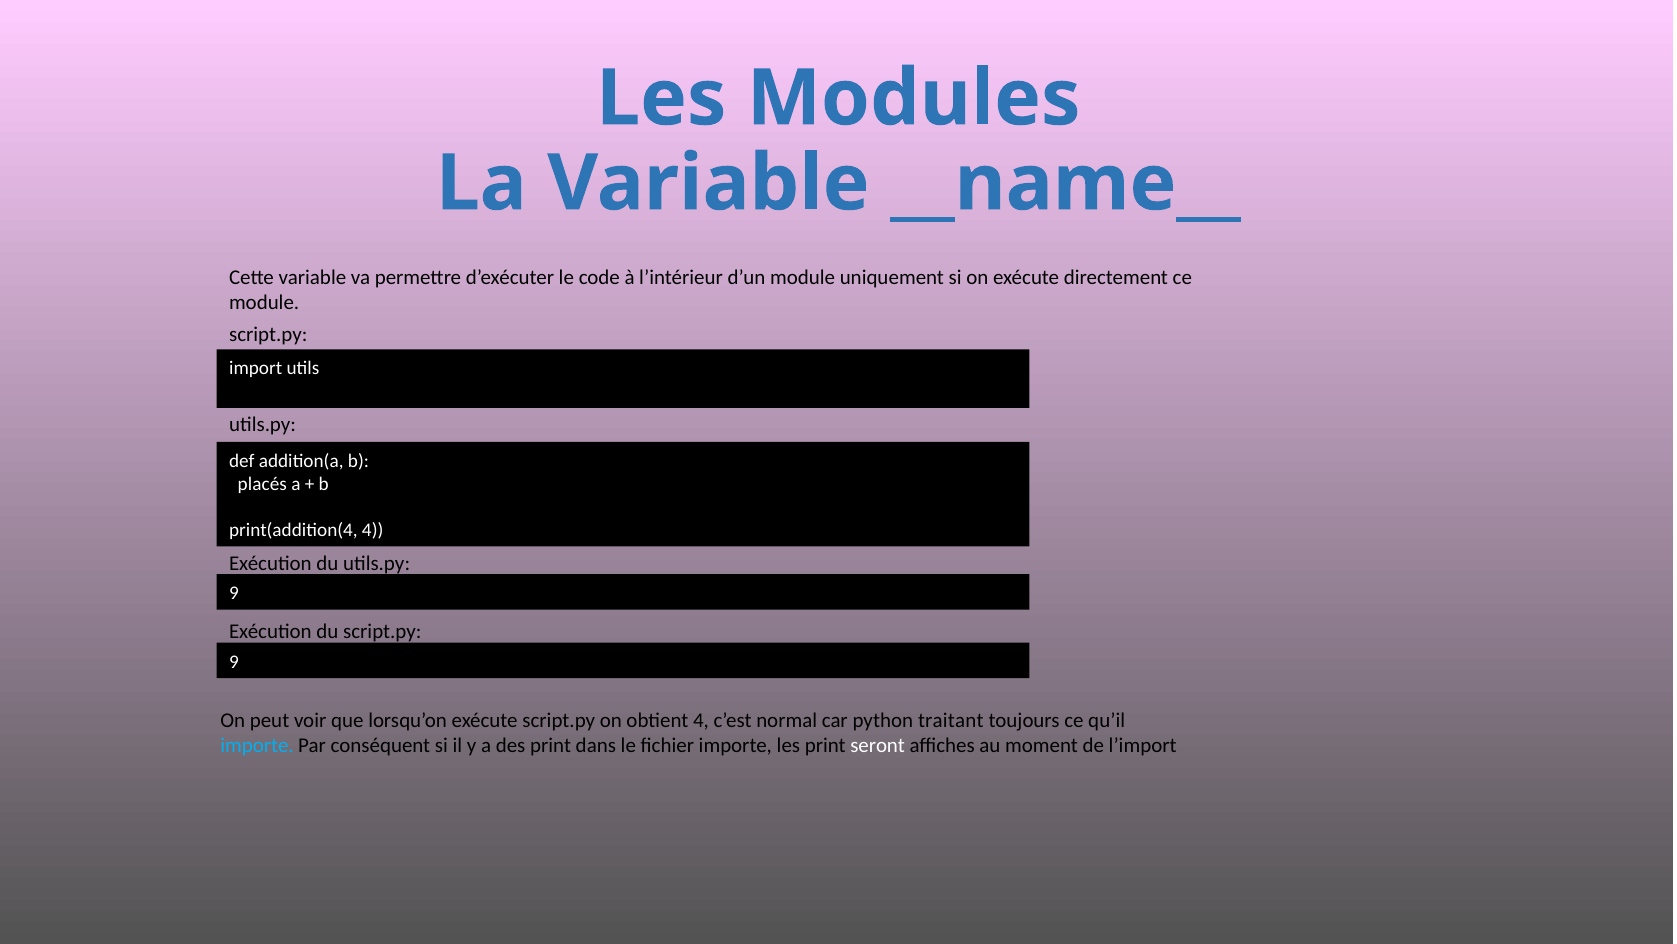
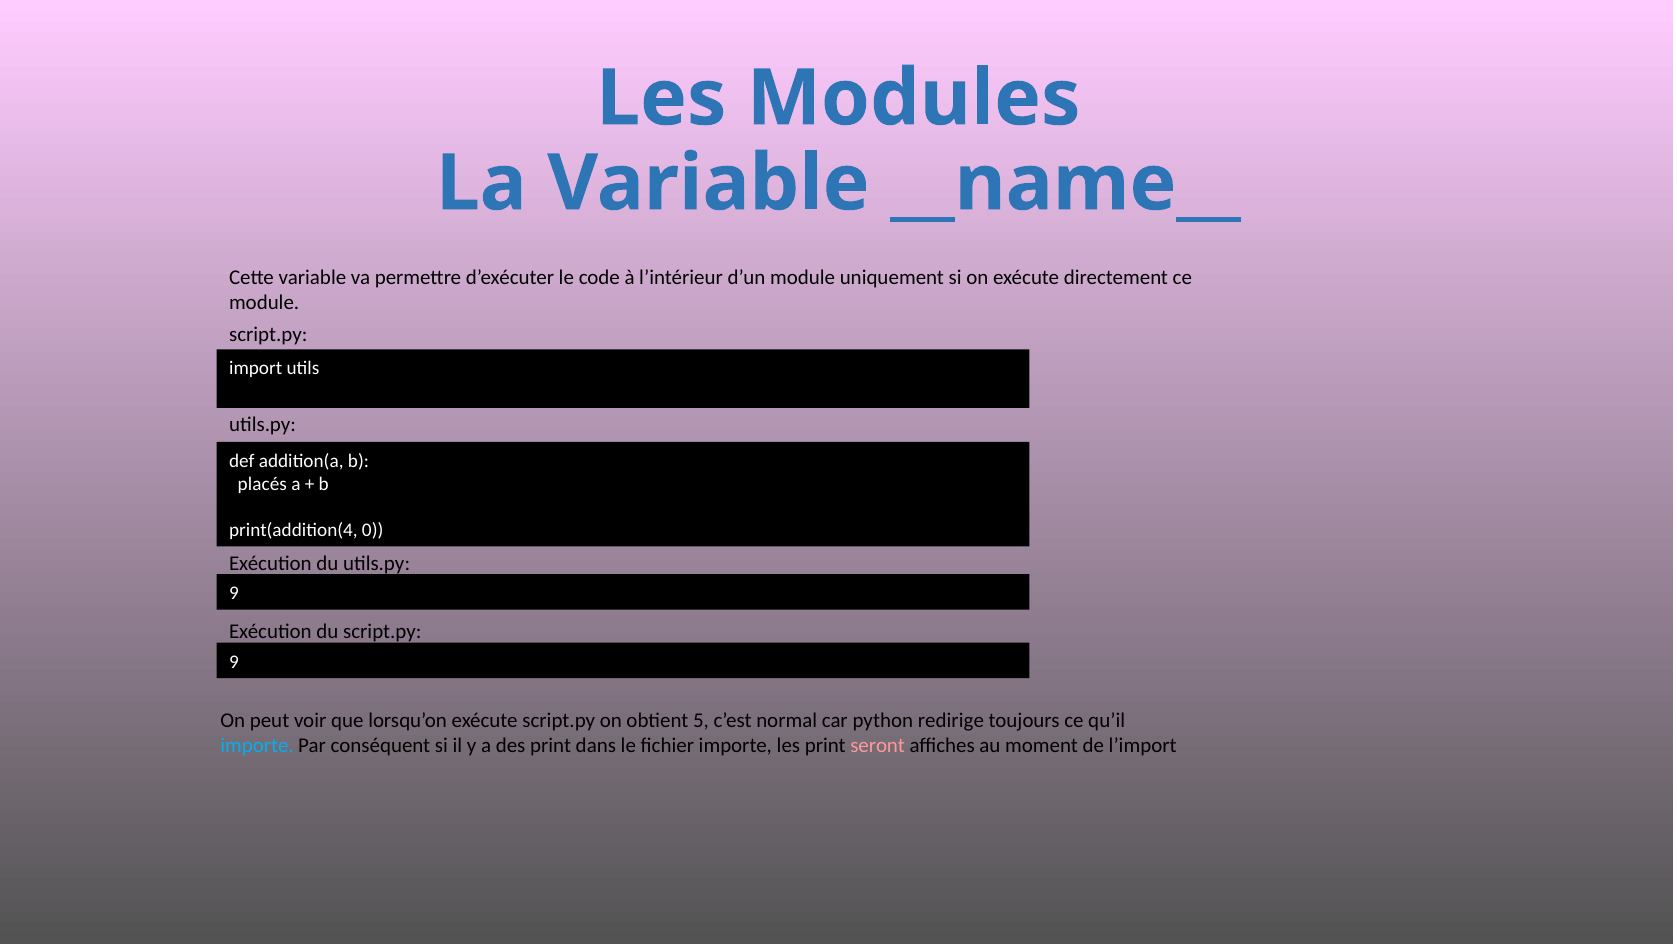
print(addition(4 4: 4 -> 0
obtient 4: 4 -> 5
traitant: traitant -> redirige
seront colour: white -> pink
